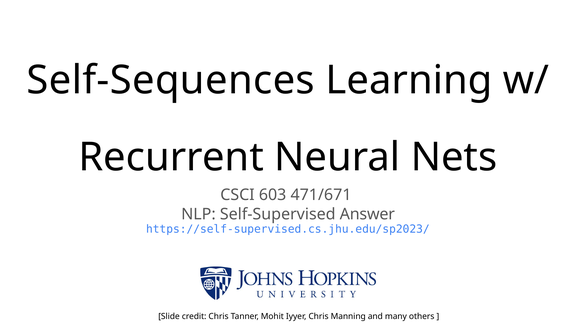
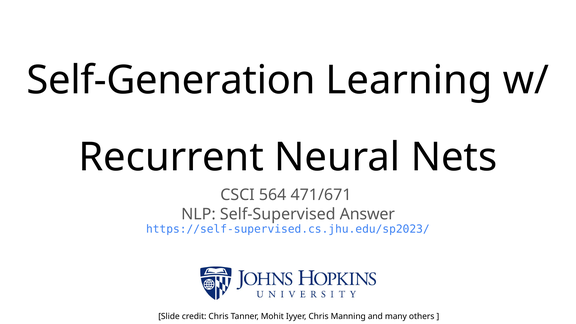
Self-Sequences: Self-Sequences -> Self-Generation
603: 603 -> 564
